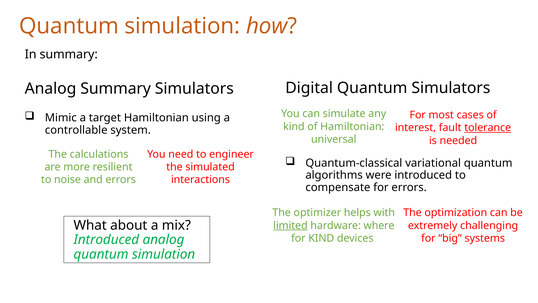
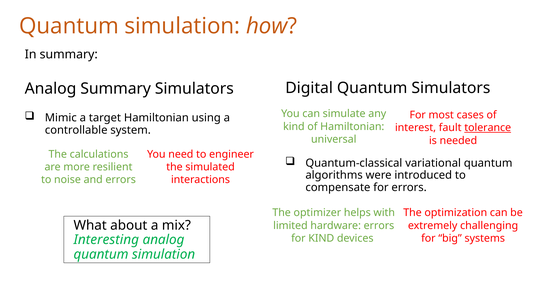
limited underline: present -> none
hardware where: where -> errors
Introduced at (106, 240): Introduced -> Interesting
